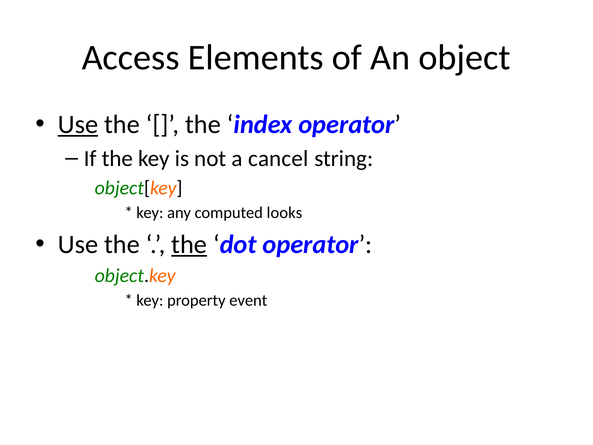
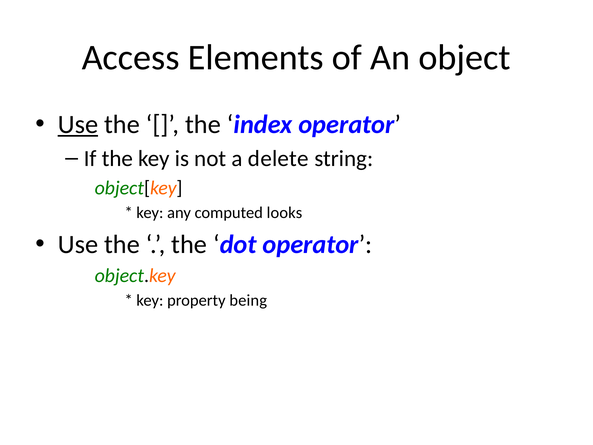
cancel: cancel -> delete
the at (189, 244) underline: present -> none
event: event -> being
